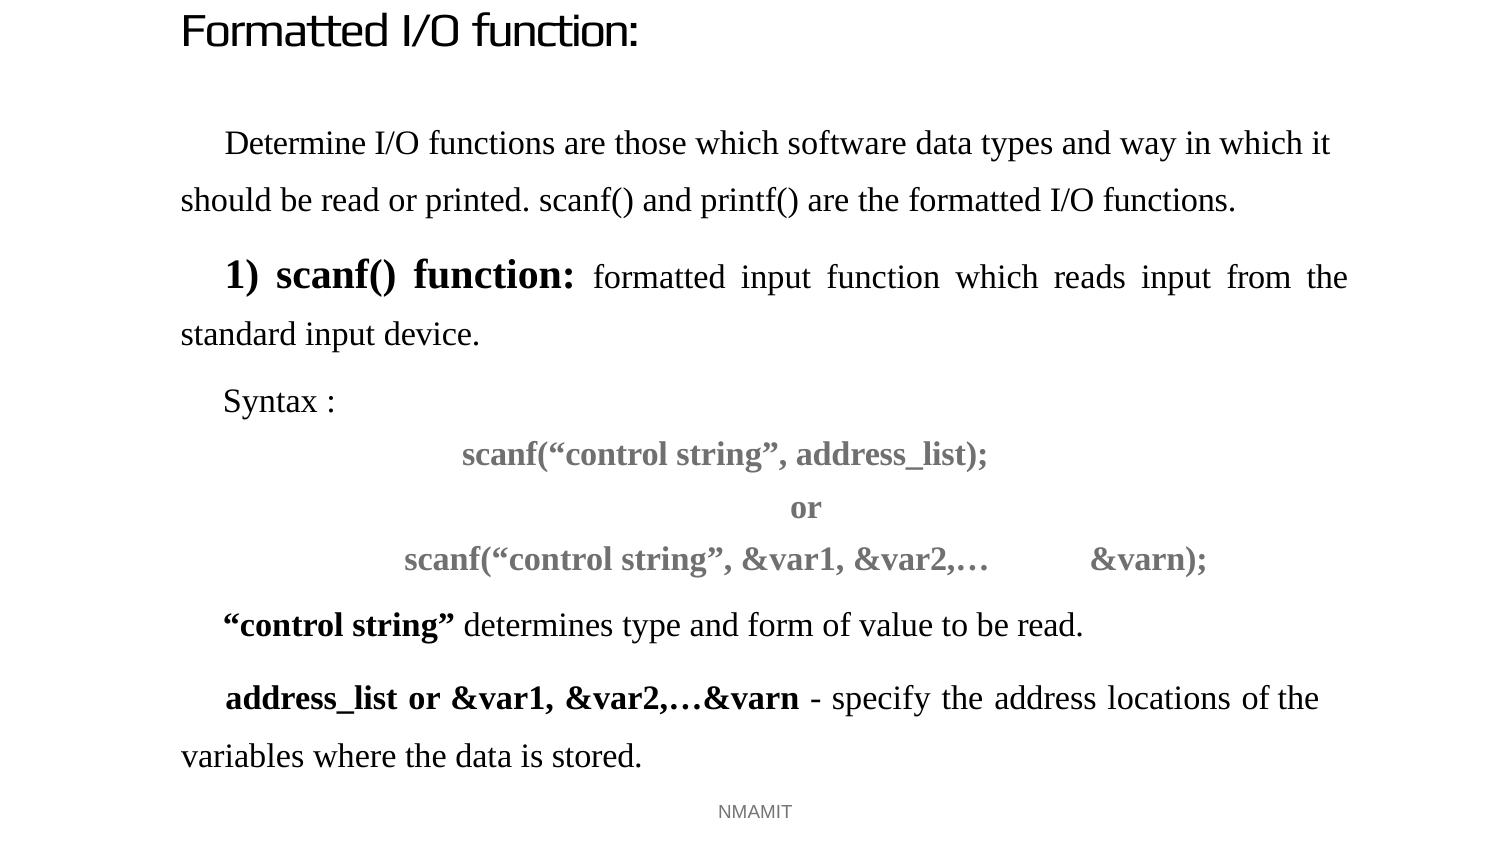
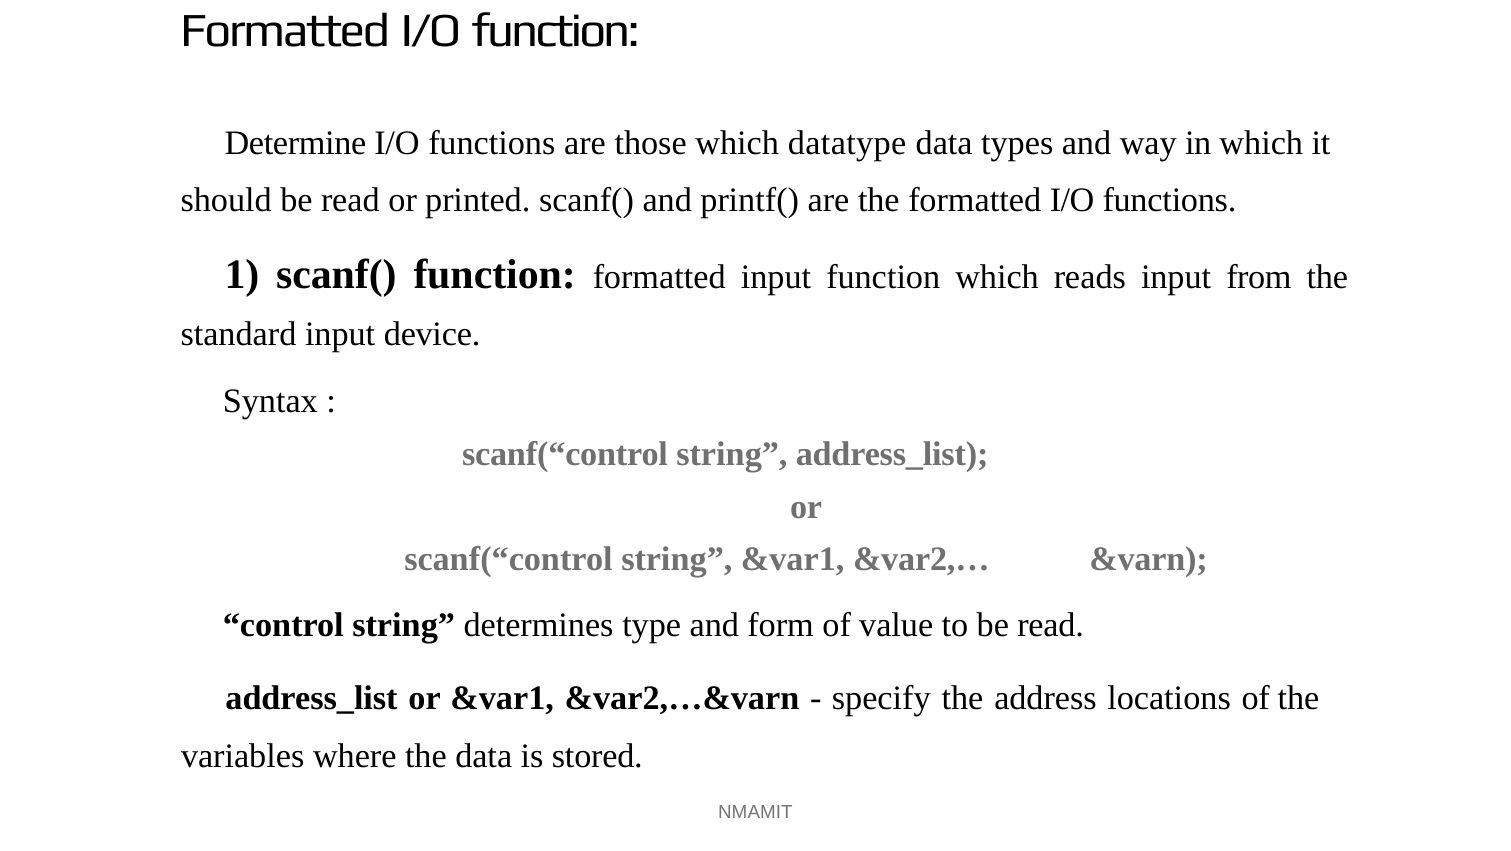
software: software -> datatype
